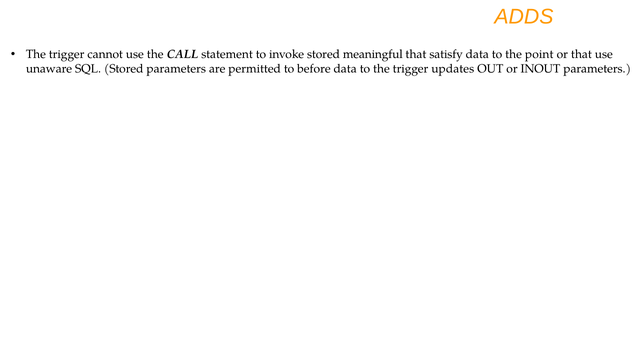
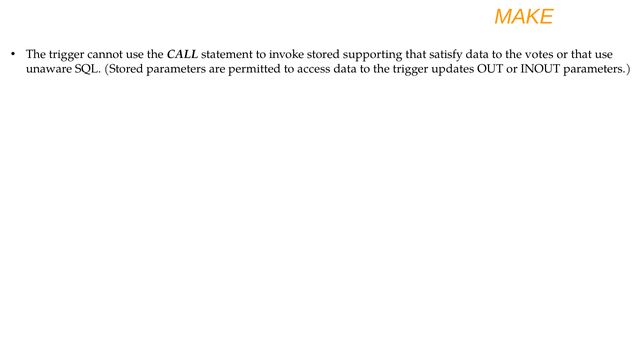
ADDS: ADDS -> MAKE
meaningful: meaningful -> supporting
point: point -> votes
before: before -> access
